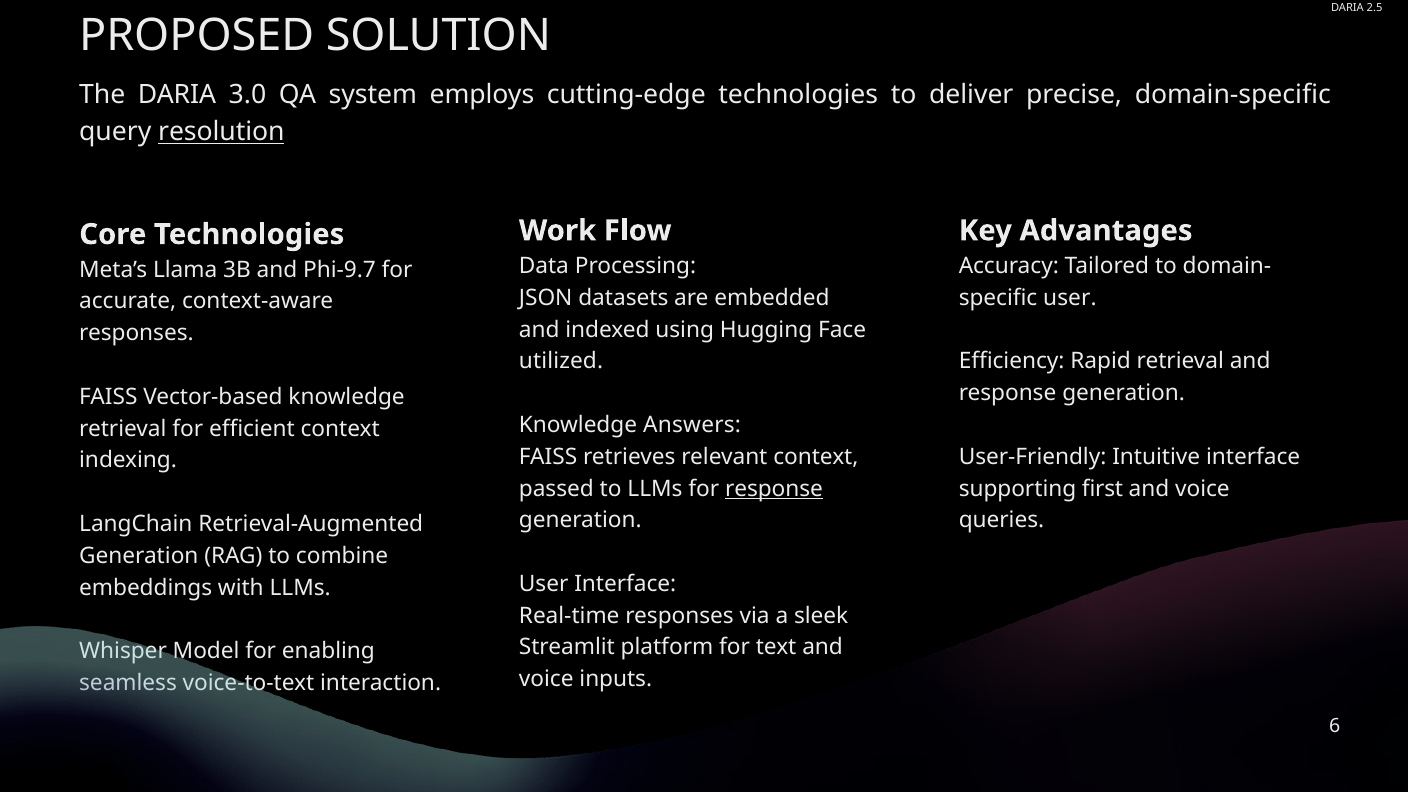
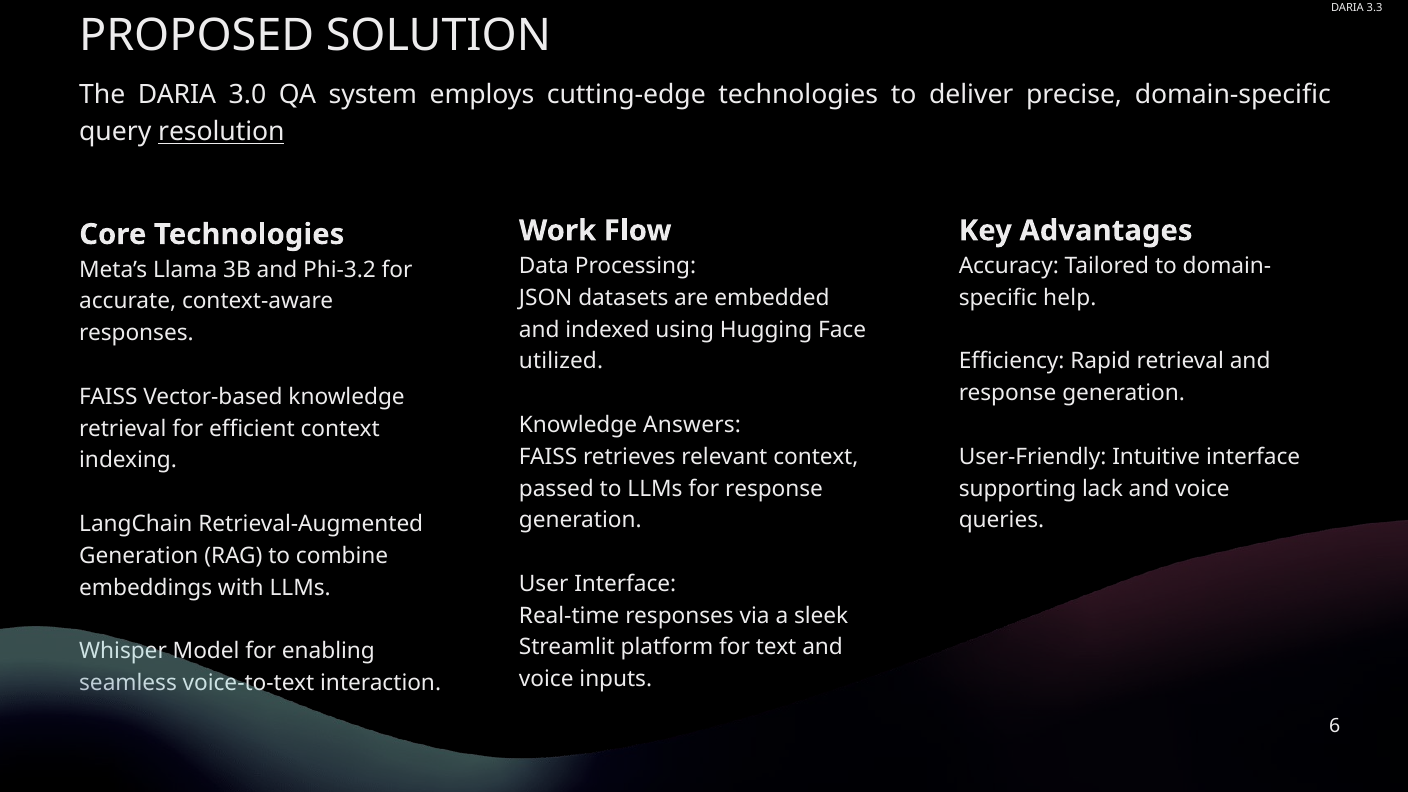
2.5: 2.5 -> 3.3
Phi-9.7: Phi-9.7 -> Phi-3.2
user at (1070, 298): user -> help
response at (774, 489) underline: present -> none
first: first -> lack
